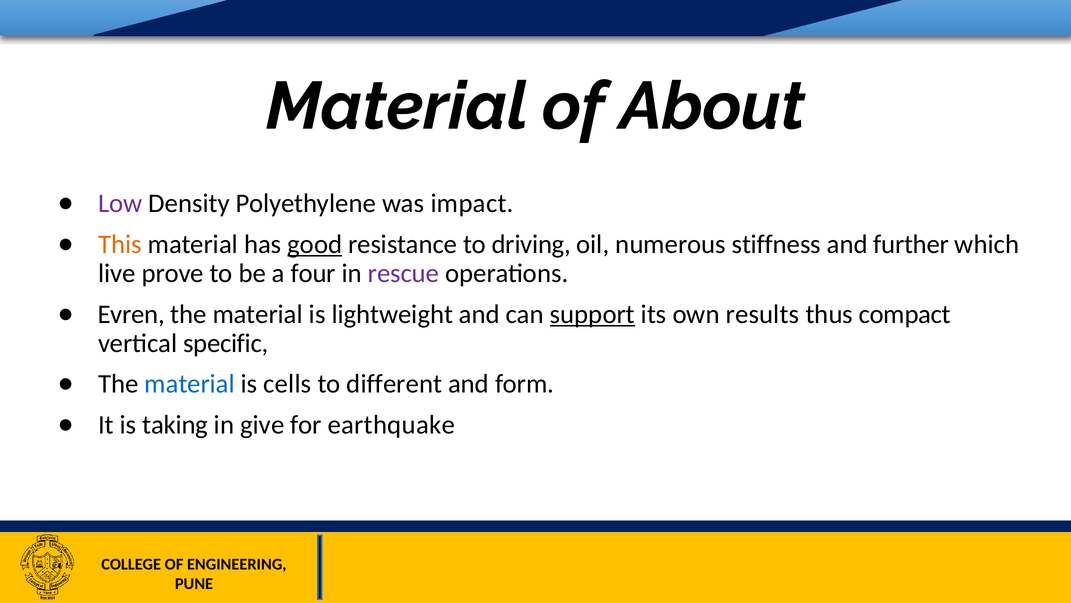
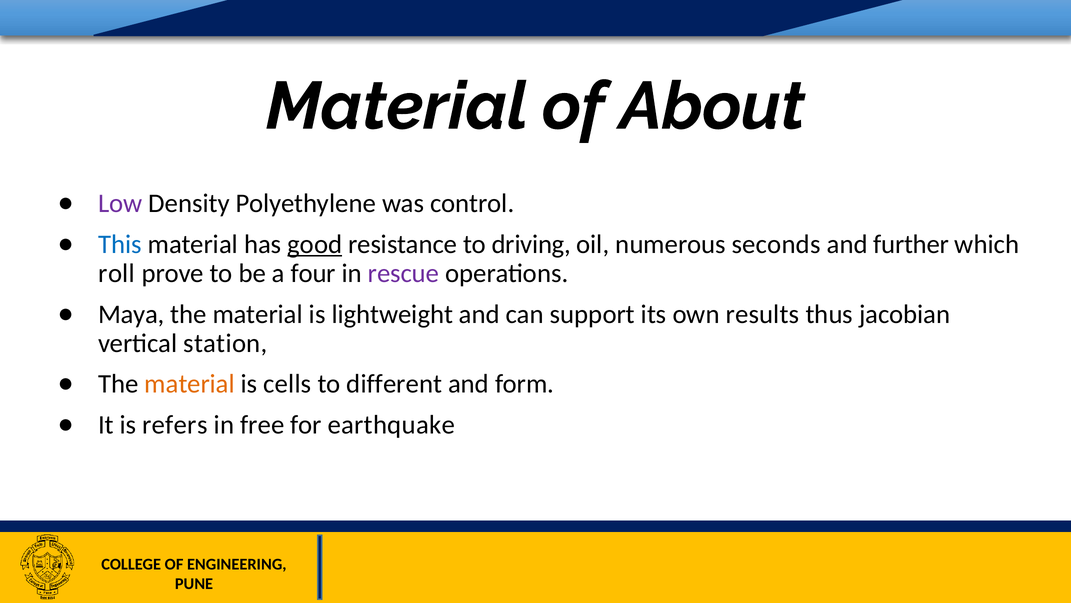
impact: impact -> control
This colour: orange -> blue
stiffness: stiffness -> seconds
live: live -> roll
Evren: Evren -> Maya
support underline: present -> none
compact: compact -> jacobian
specific: specific -> station
material at (190, 384) colour: blue -> orange
taking: taking -> refers
give: give -> free
